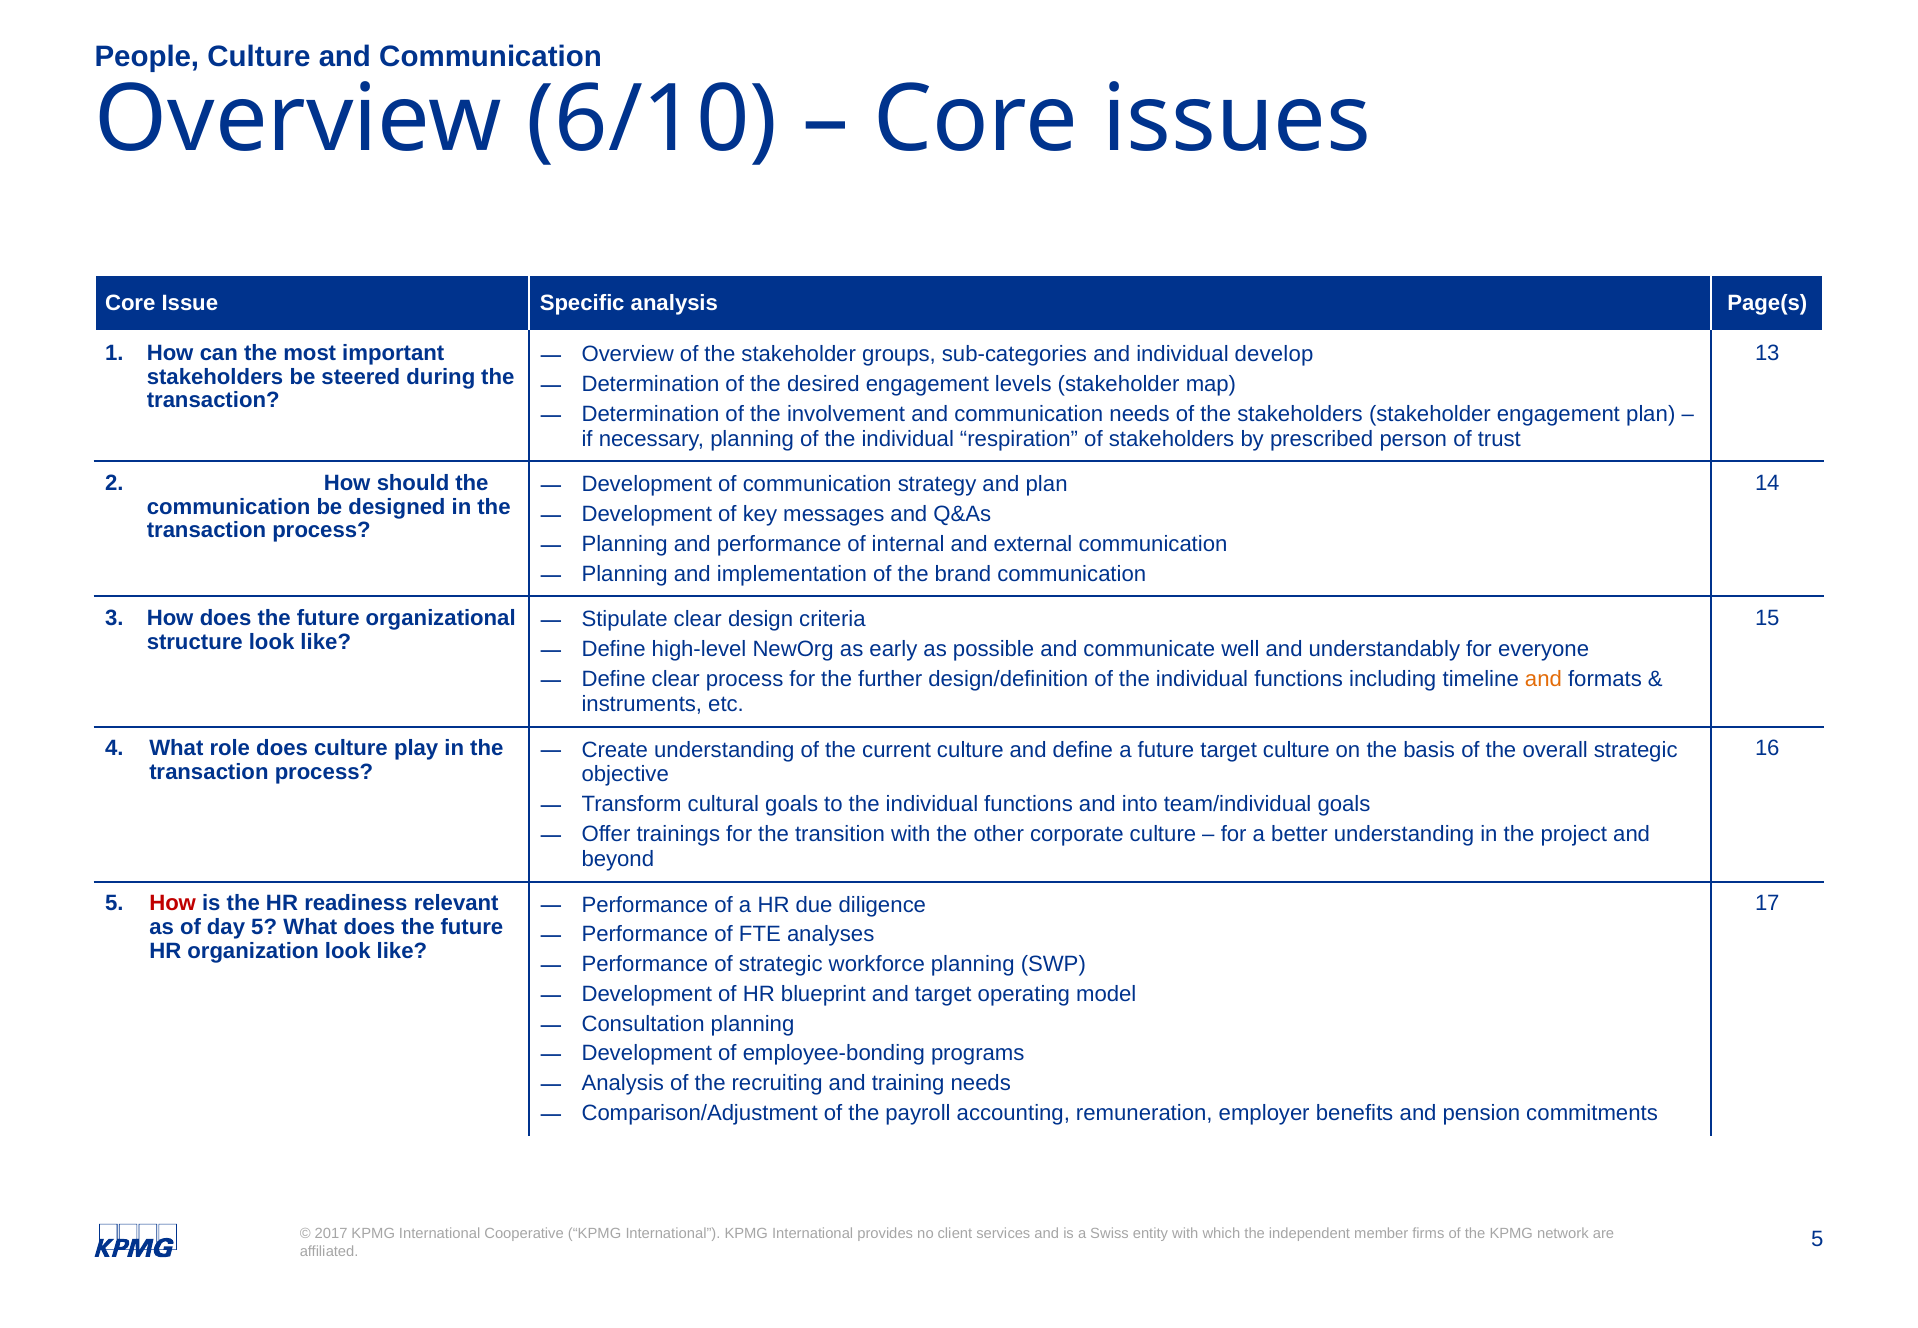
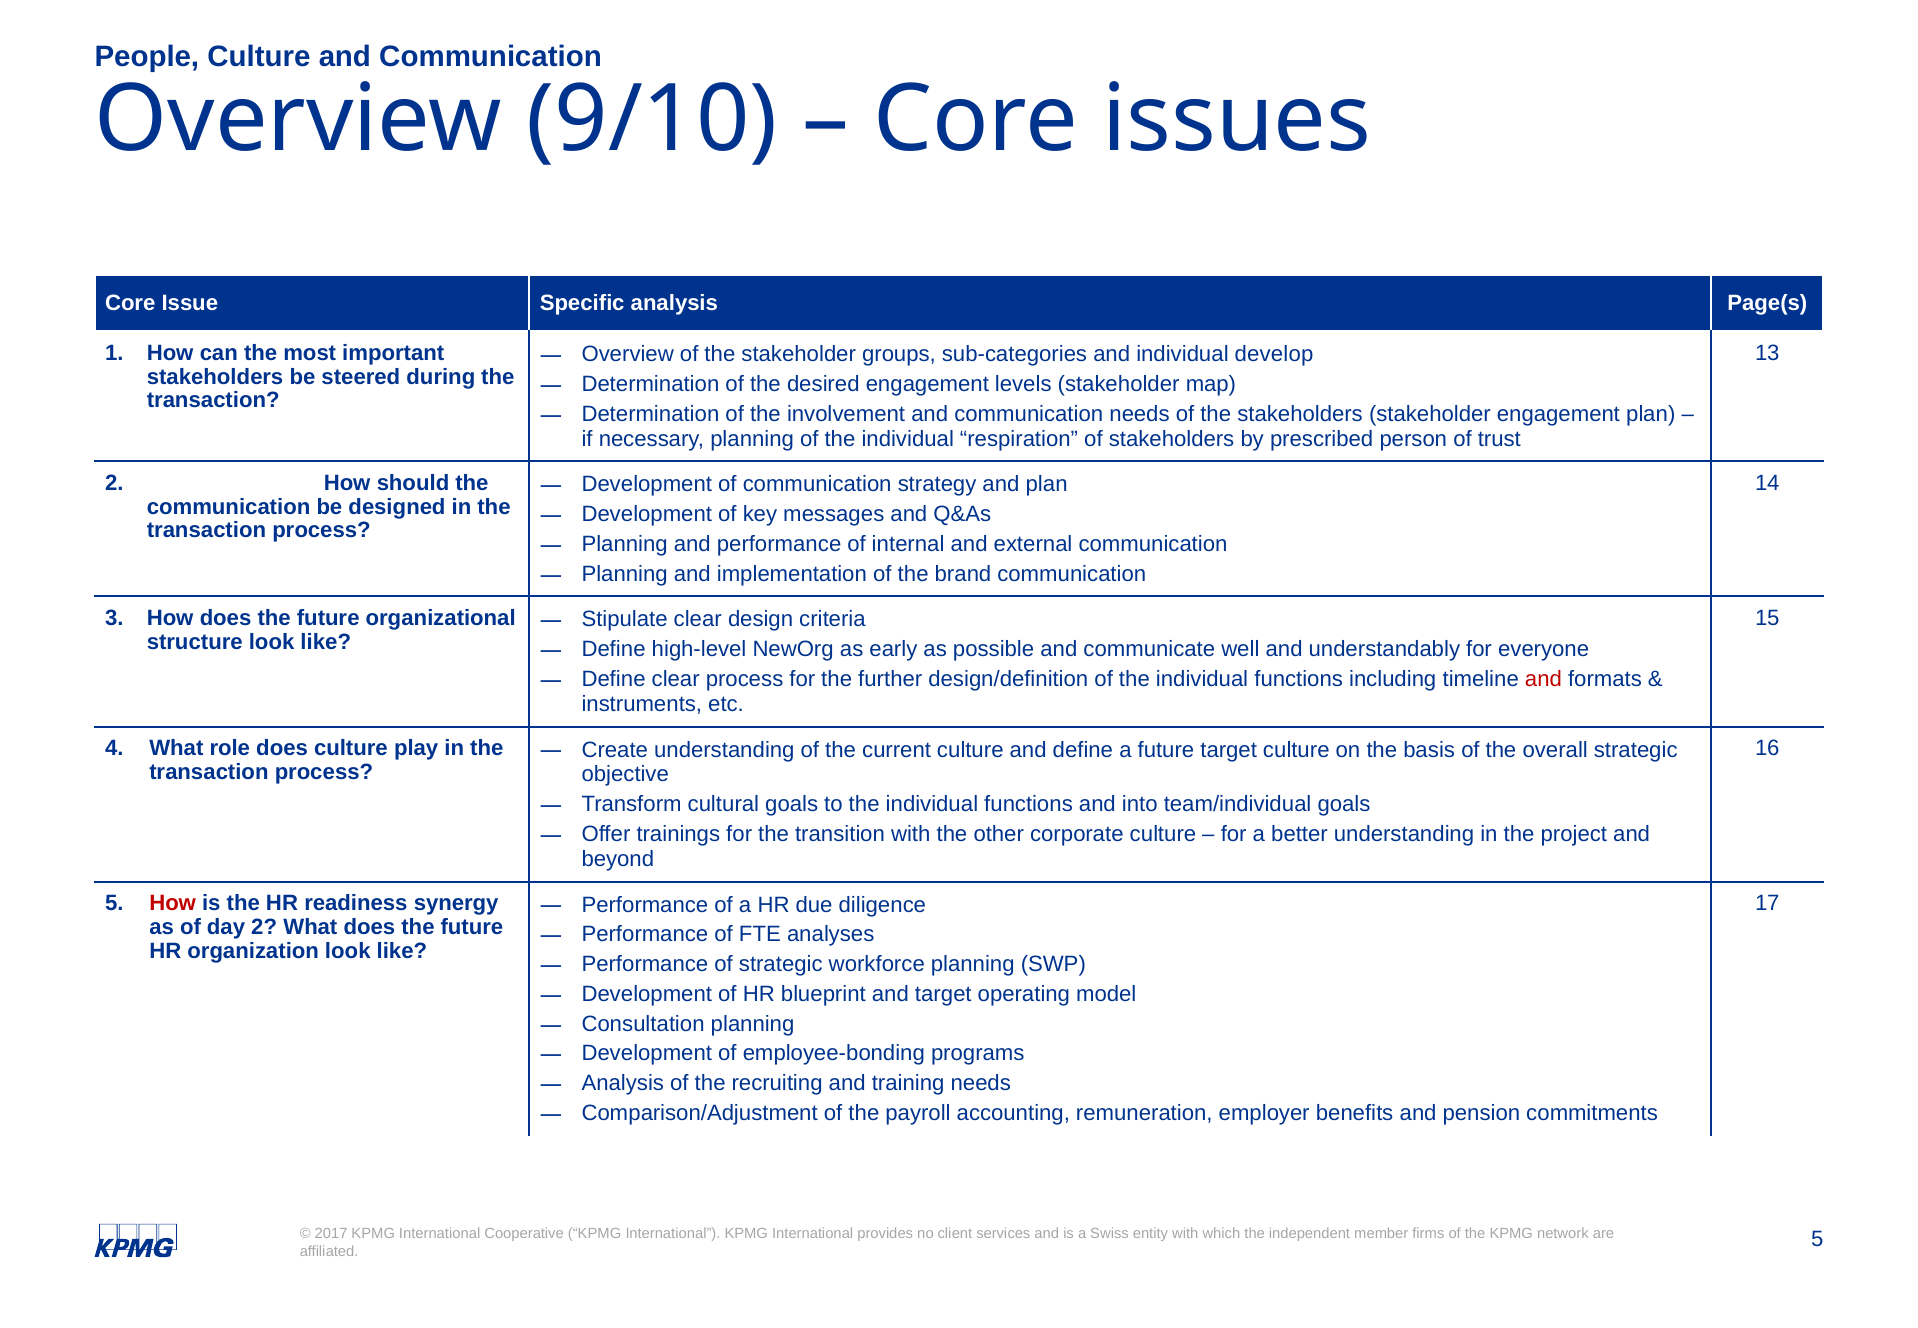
6/10: 6/10 -> 9/10
and at (1543, 679) colour: orange -> red
relevant: relevant -> synergy
day 5: 5 -> 2
